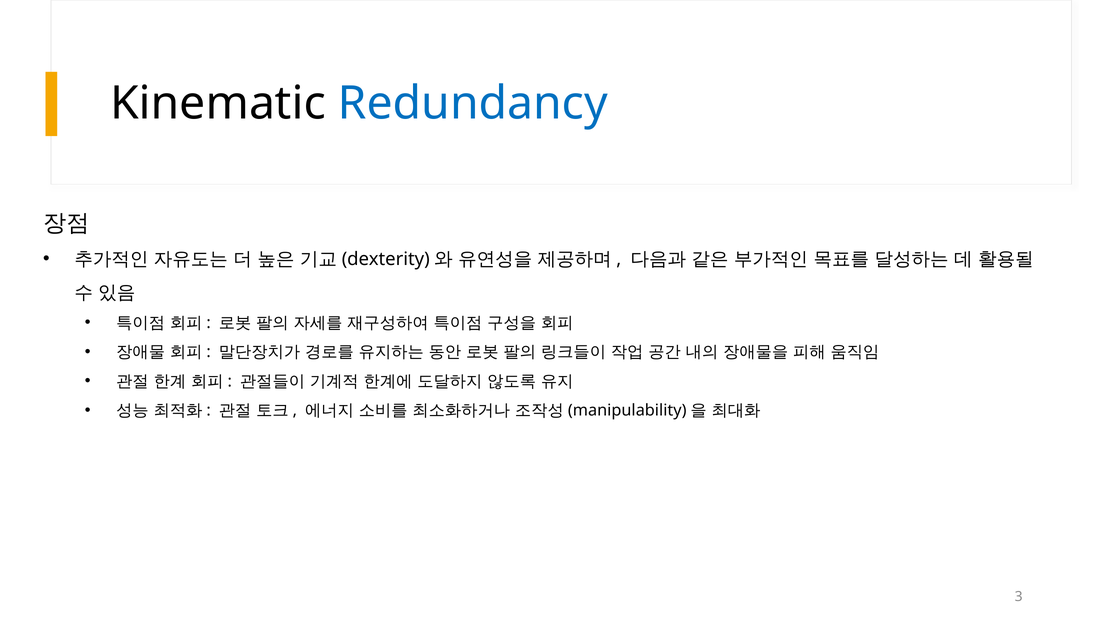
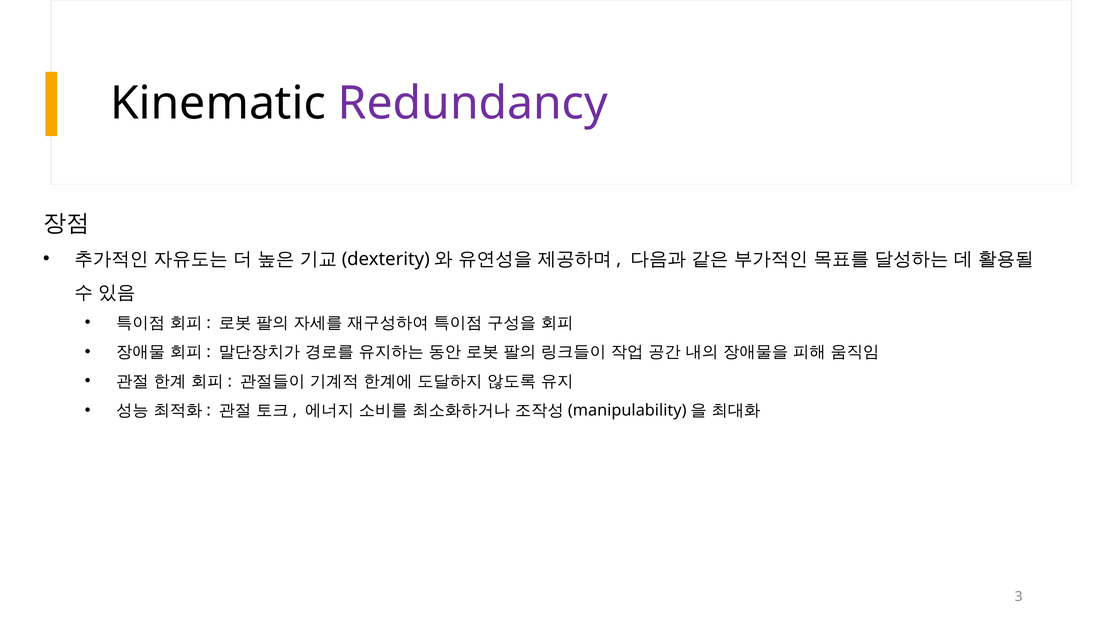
Redundancy colour: blue -> purple
